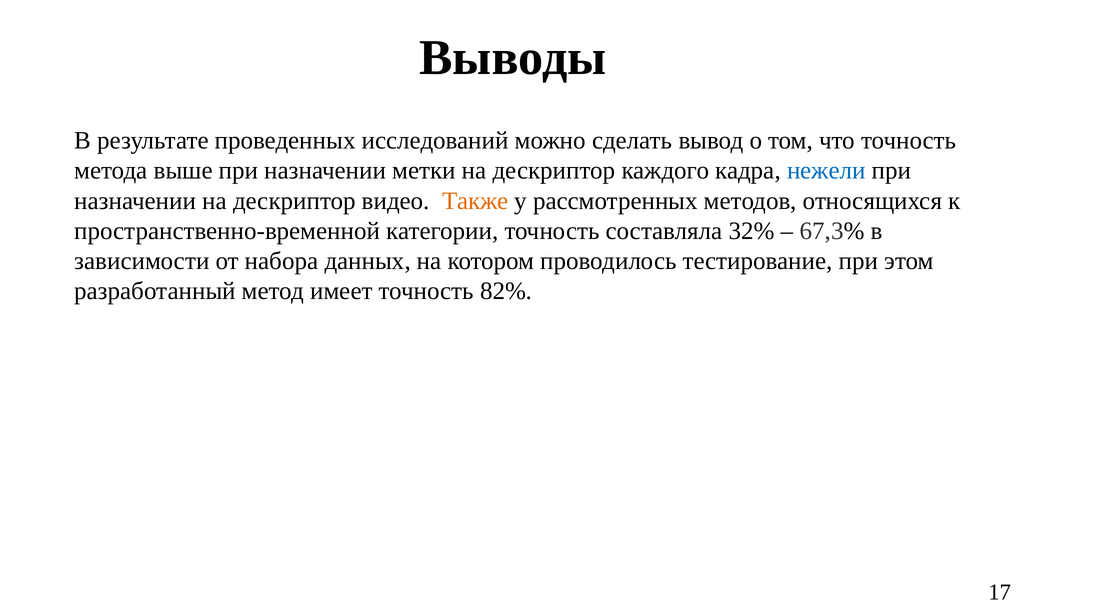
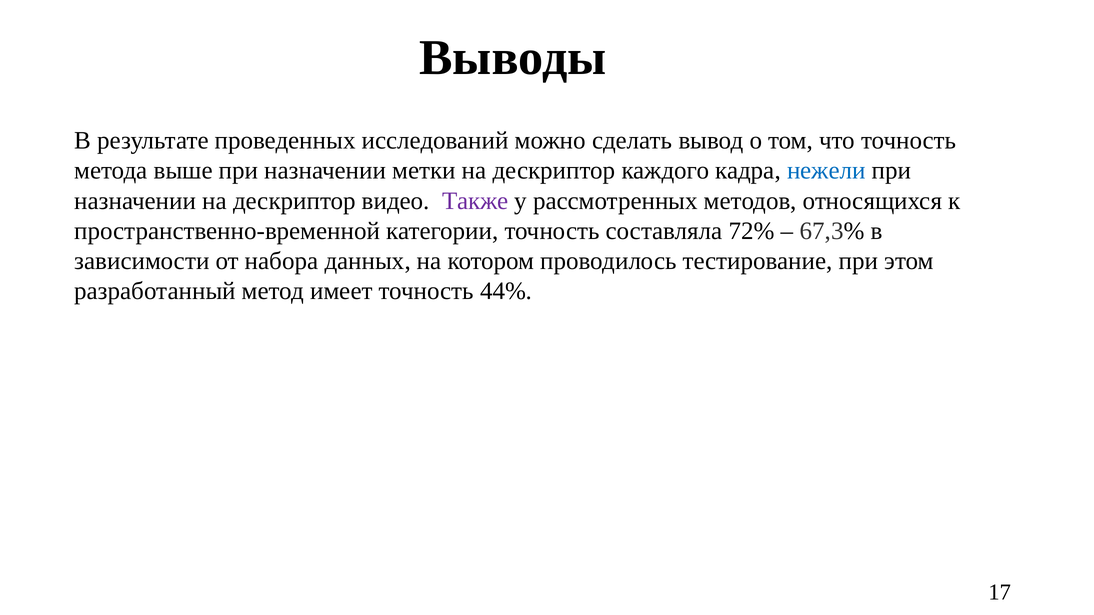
Также colour: orange -> purple
32%: 32% -> 72%
82%: 82% -> 44%
